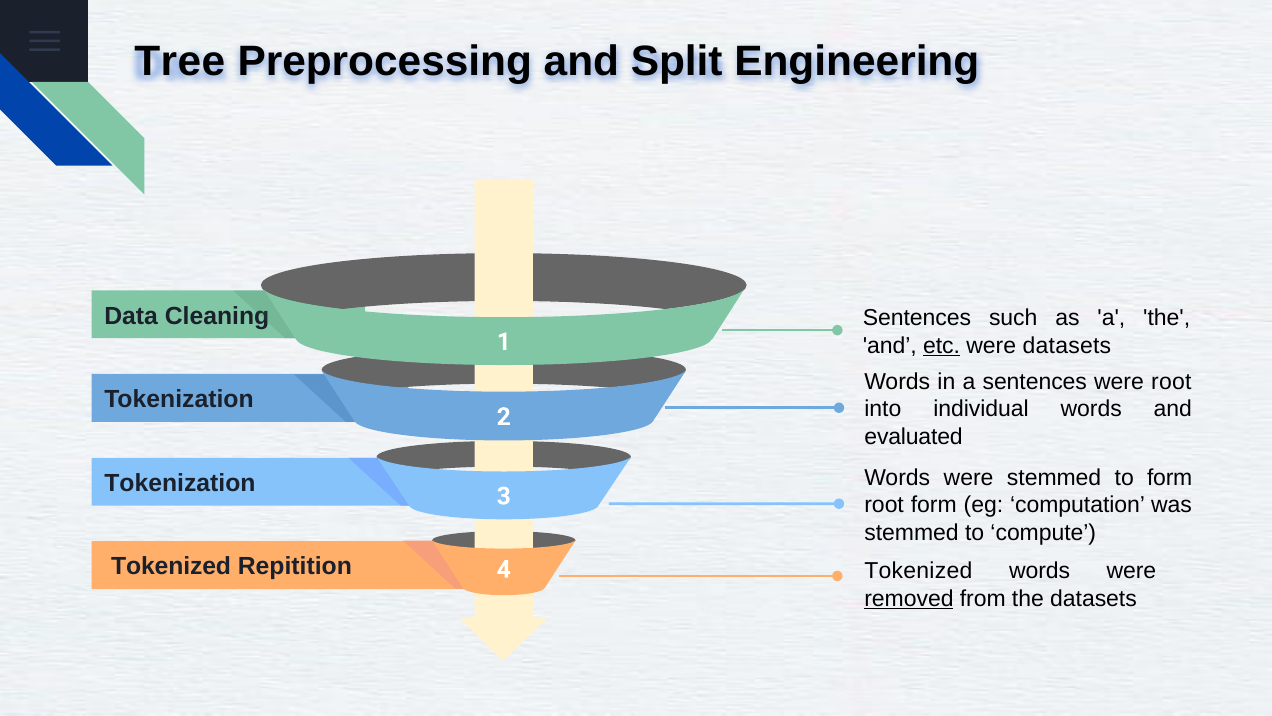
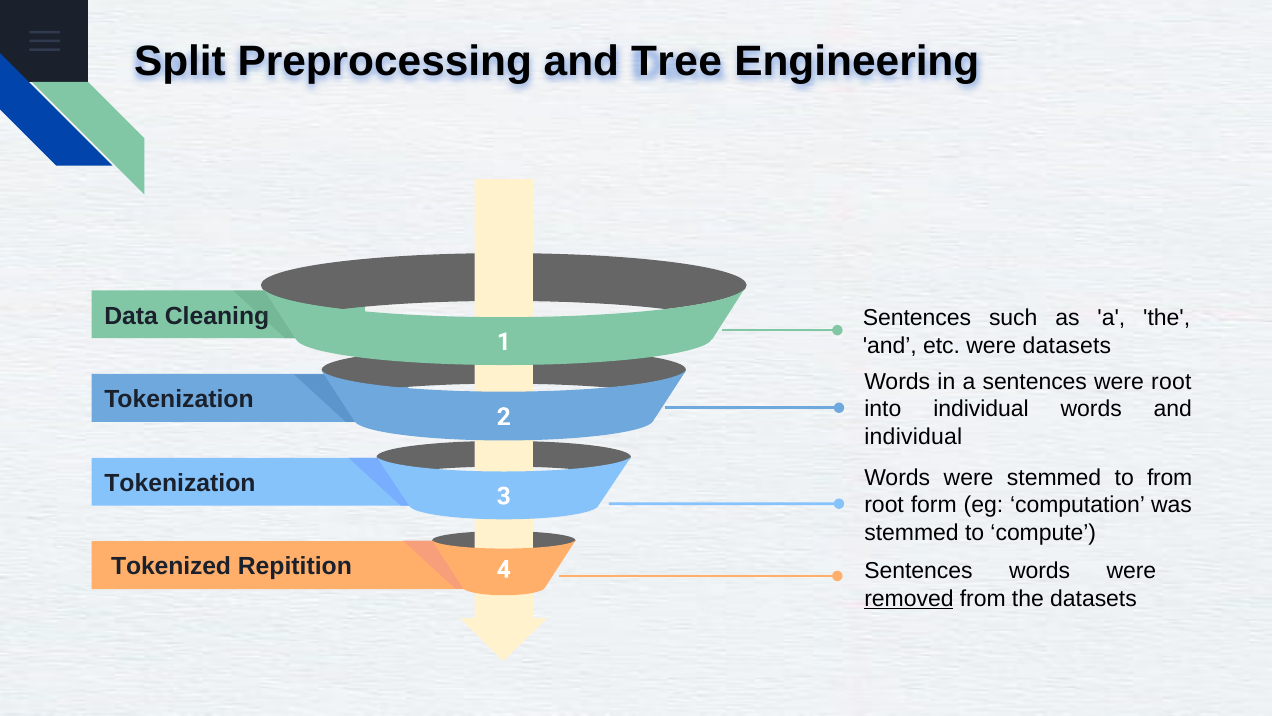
Tree: Tree -> Split
Split: Split -> Tree
etc underline: present -> none
evaluated at (914, 437): evaluated -> individual
to form: form -> from
Tokenized at (918, 571): Tokenized -> Sentences
